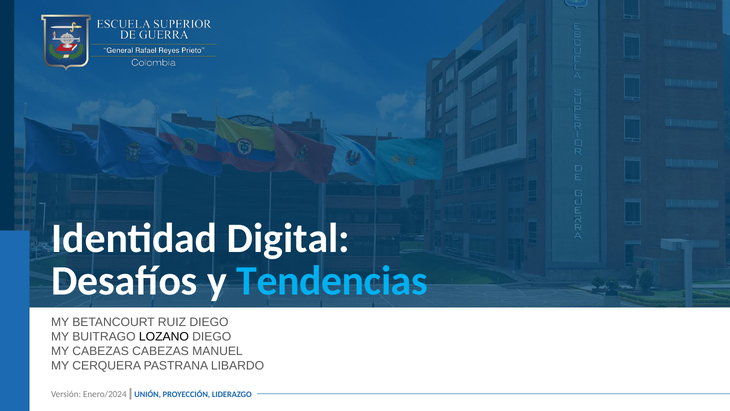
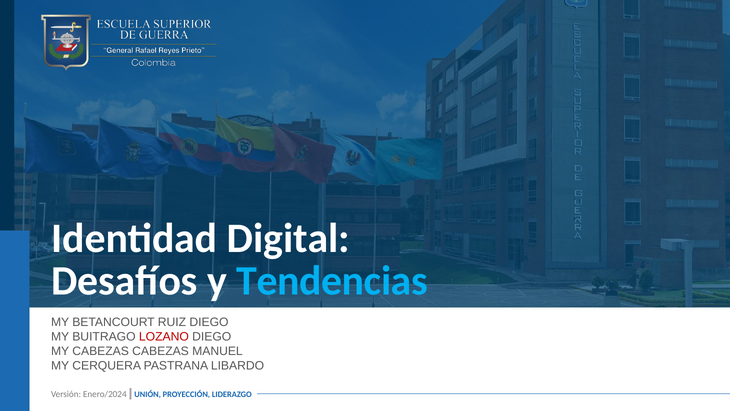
LOZANO colour: black -> red
